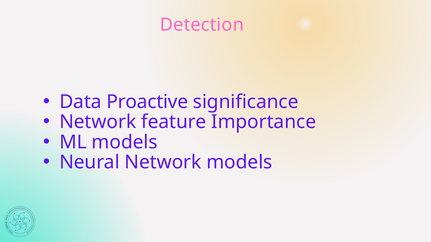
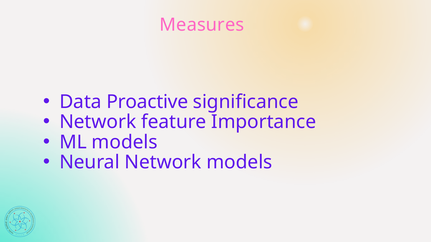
Detection: Detection -> Measures
